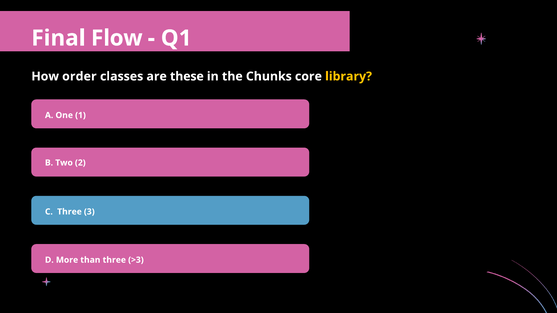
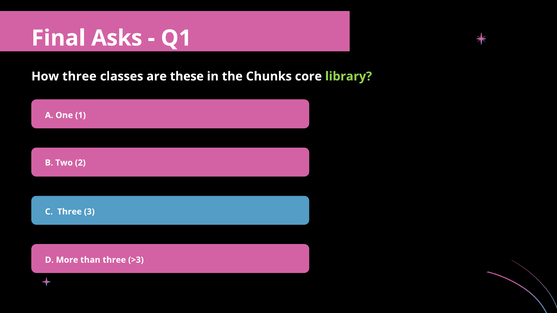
Flow: Flow -> Asks
How order: order -> three
library colour: yellow -> light green
